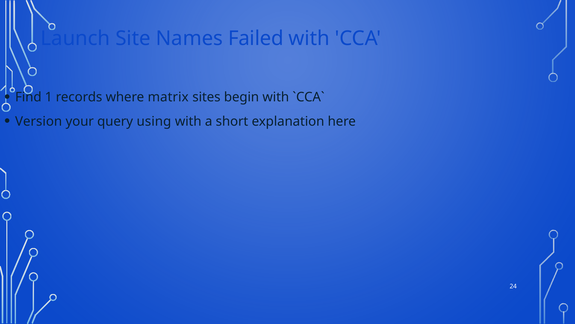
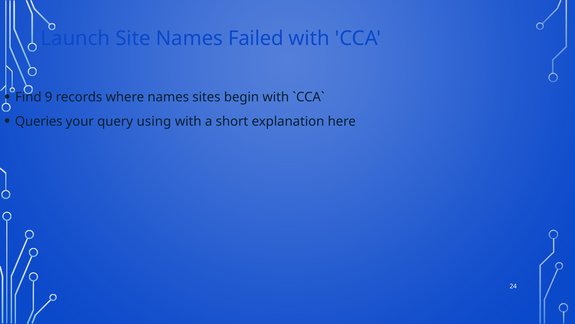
1: 1 -> 9
where matrix: matrix -> names
Version: Version -> Queries
